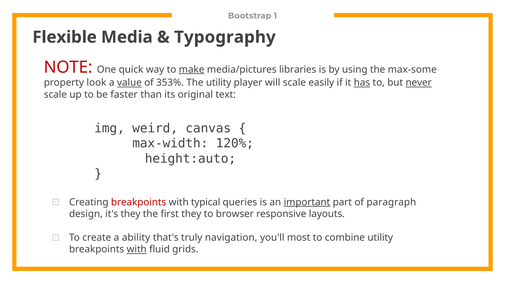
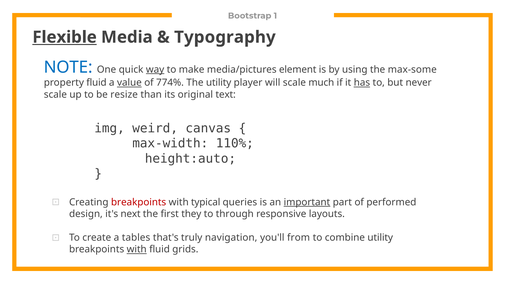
Flexible underline: none -> present
NOTE colour: red -> blue
way underline: none -> present
make underline: present -> none
libraries: libraries -> element
property look: look -> fluid
353%: 353% -> 774%
easily: easily -> much
never underline: present -> none
faster: faster -> resize
120%: 120% -> 110%
paragraph: paragraph -> performed
it's they: they -> next
browser: browser -> through
ability: ability -> tables
most: most -> from
